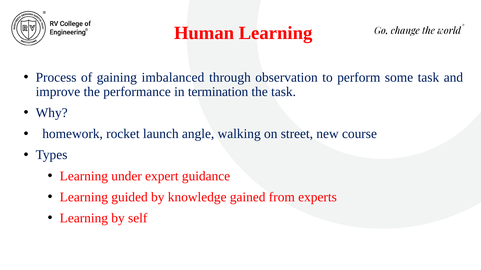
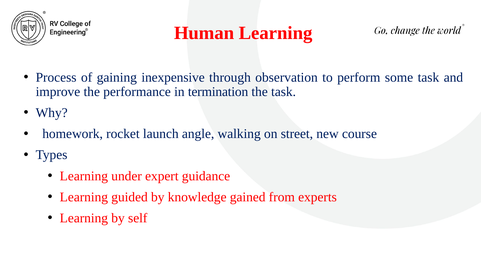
imbalanced: imbalanced -> inexpensive
